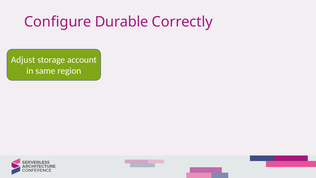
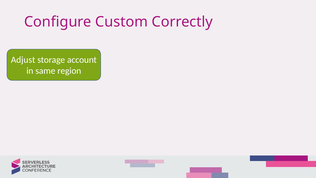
Durable: Durable -> Custom
